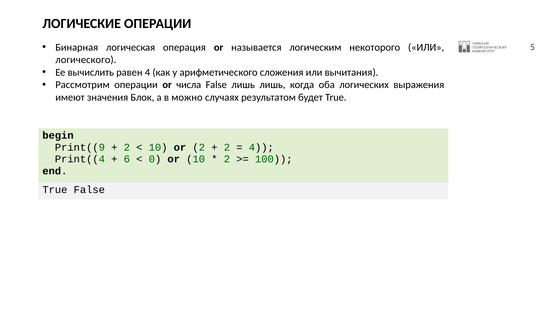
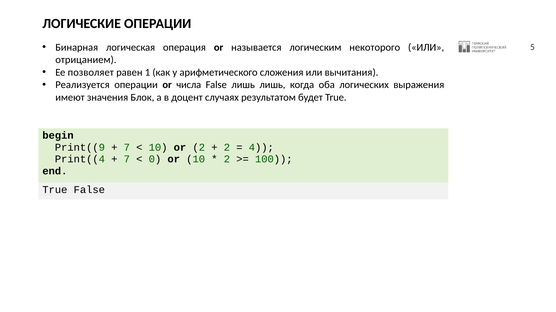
логического: логического -> отрицанием
вычислить: вычислить -> позволяет
равен 4: 4 -> 1
Рассмотрим: Рассмотрим -> Реализуется
можно: можно -> доцент
2 at (127, 148): 2 -> 7
6 at (127, 160): 6 -> 7
